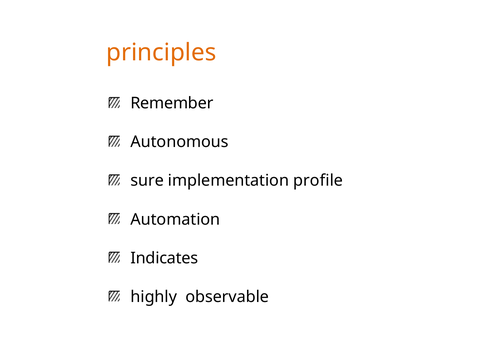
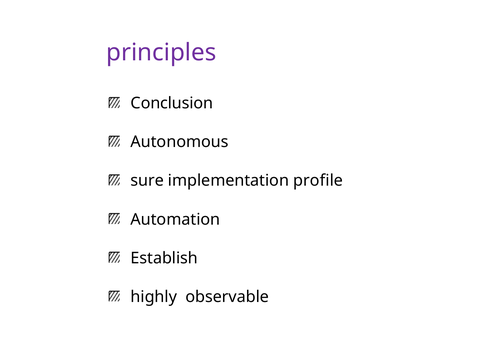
principles colour: orange -> purple
Remember: Remember -> Conclusion
Indicates: Indicates -> Establish
